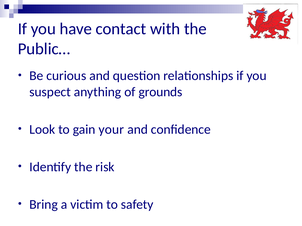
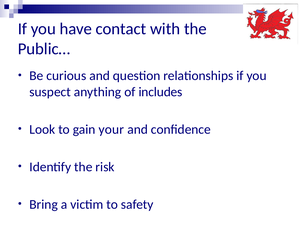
grounds: grounds -> includes
